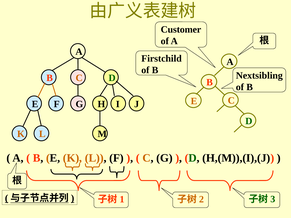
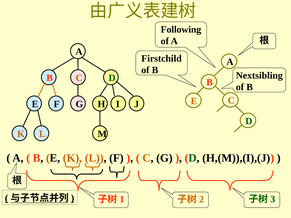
Customer: Customer -> Following
